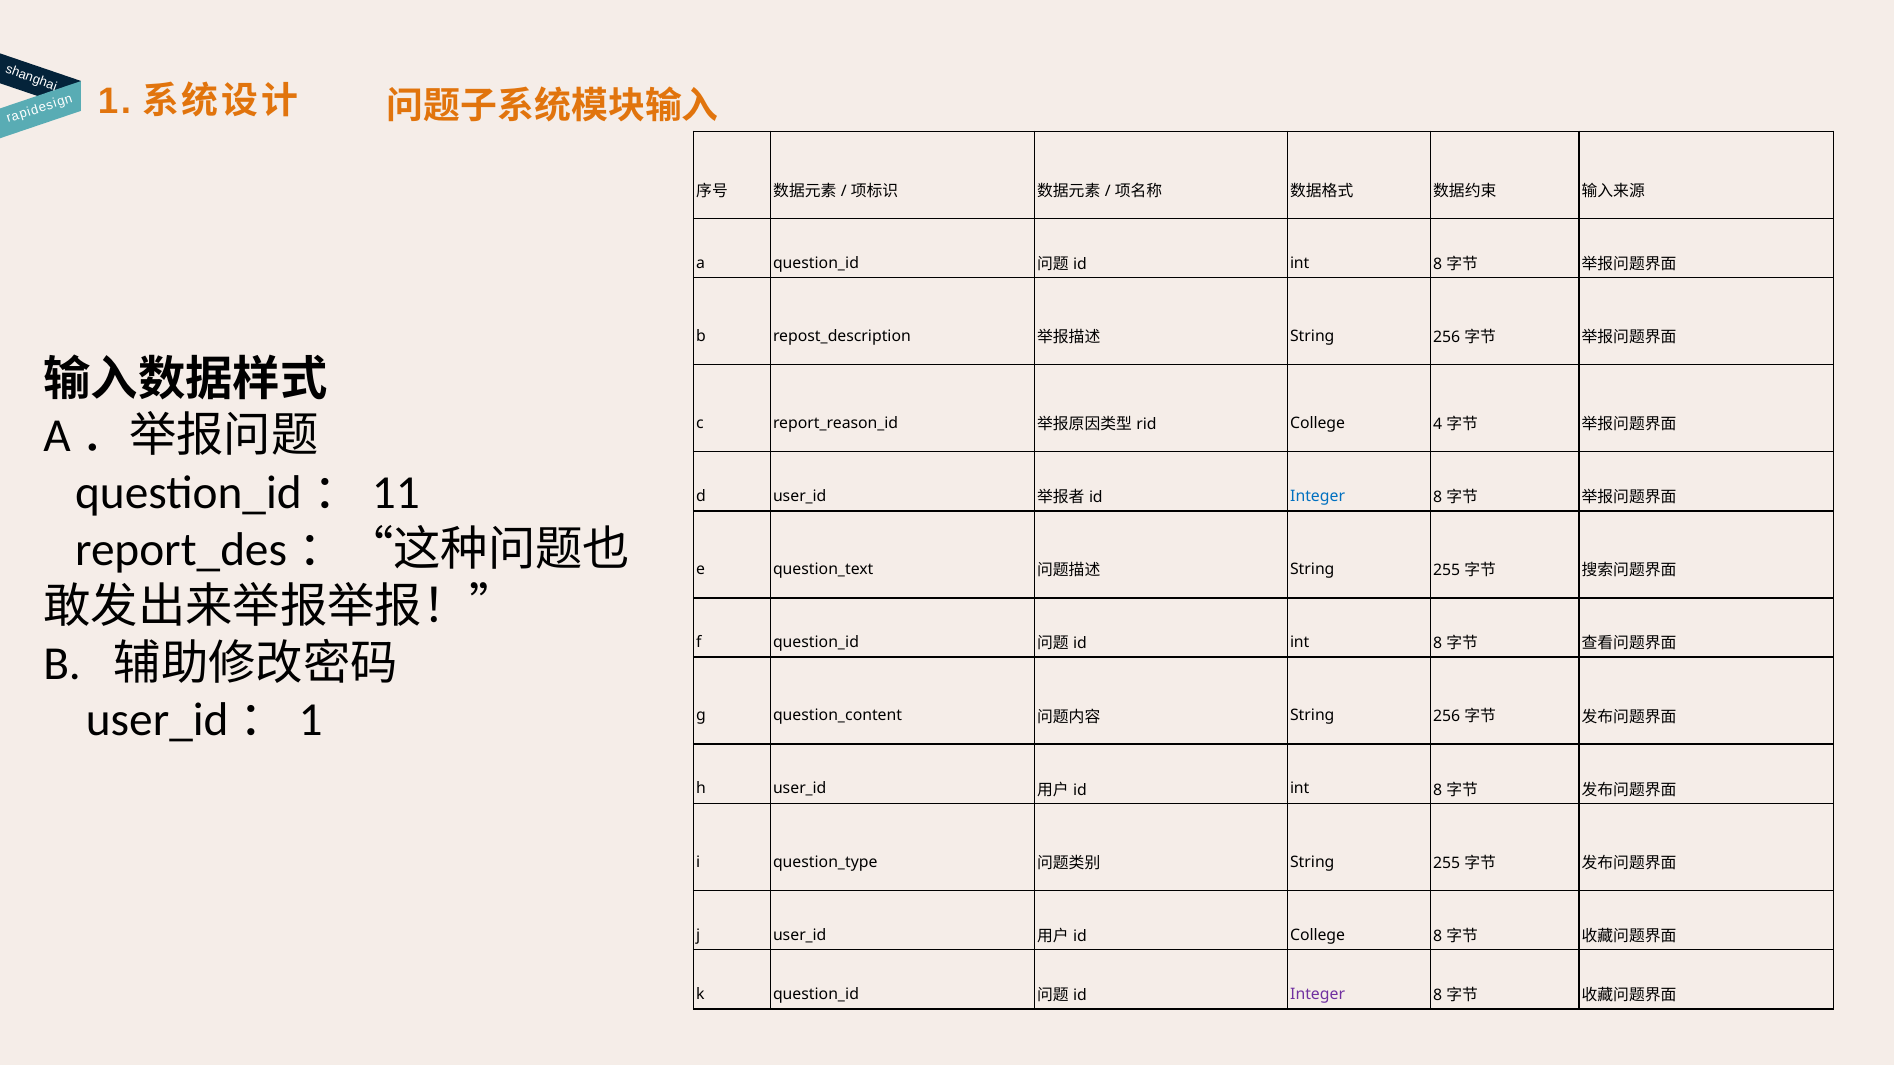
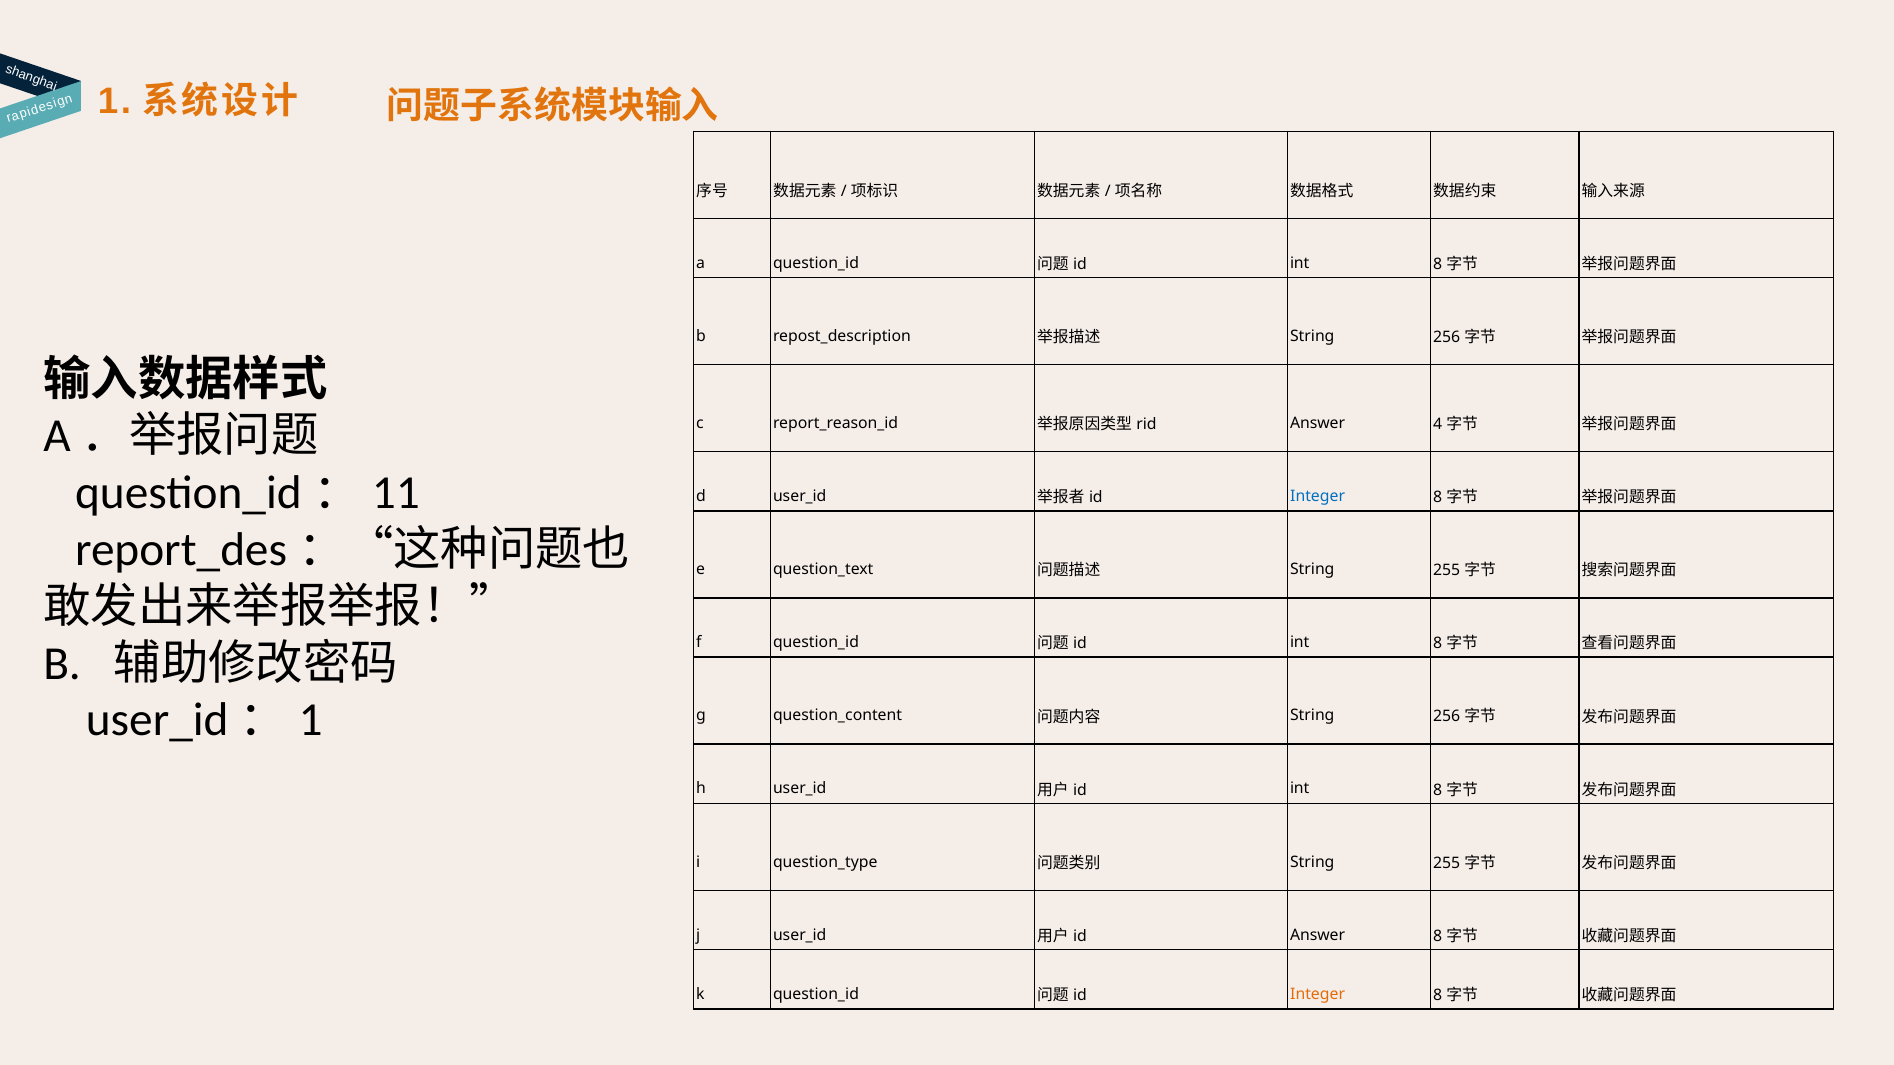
College at (1318, 423): College -> Answer
College at (1318, 935): College -> Answer
Integer at (1318, 995) colour: purple -> orange
